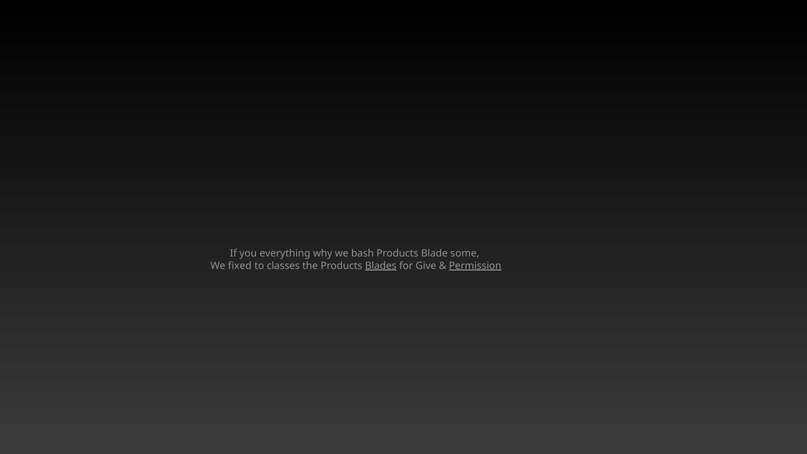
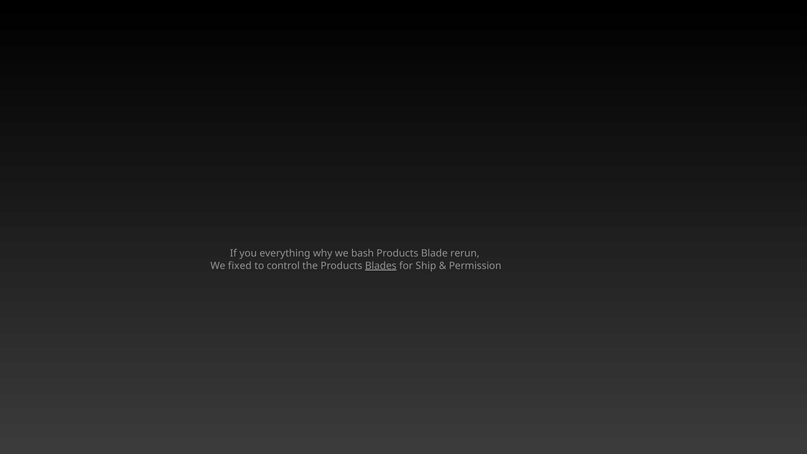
some: some -> rerun
classes: classes -> control
Give: Give -> Ship
Permission underline: present -> none
